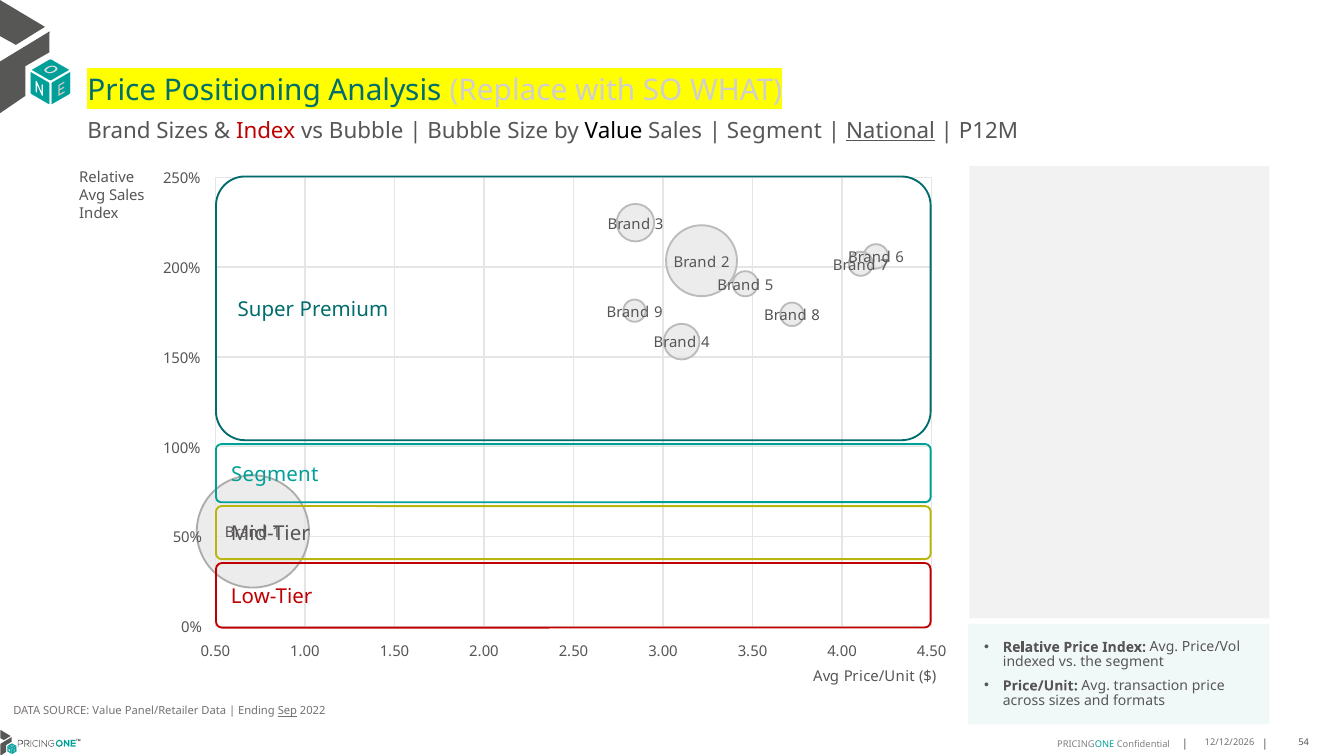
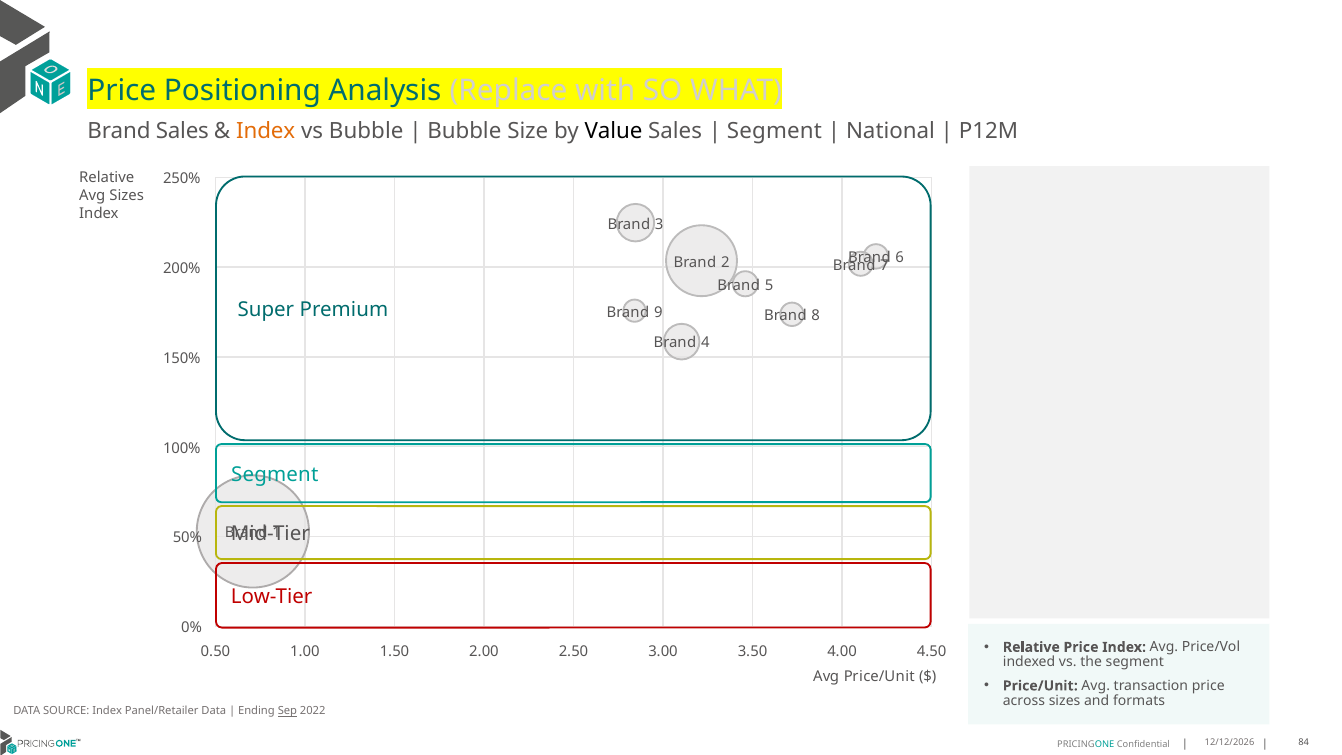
Brand Sizes: Sizes -> Sales
Index at (266, 131) colour: red -> orange
National underline: present -> none
Avg Sales: Sales -> Sizes
SOURCE Value: Value -> Index
54: 54 -> 84
